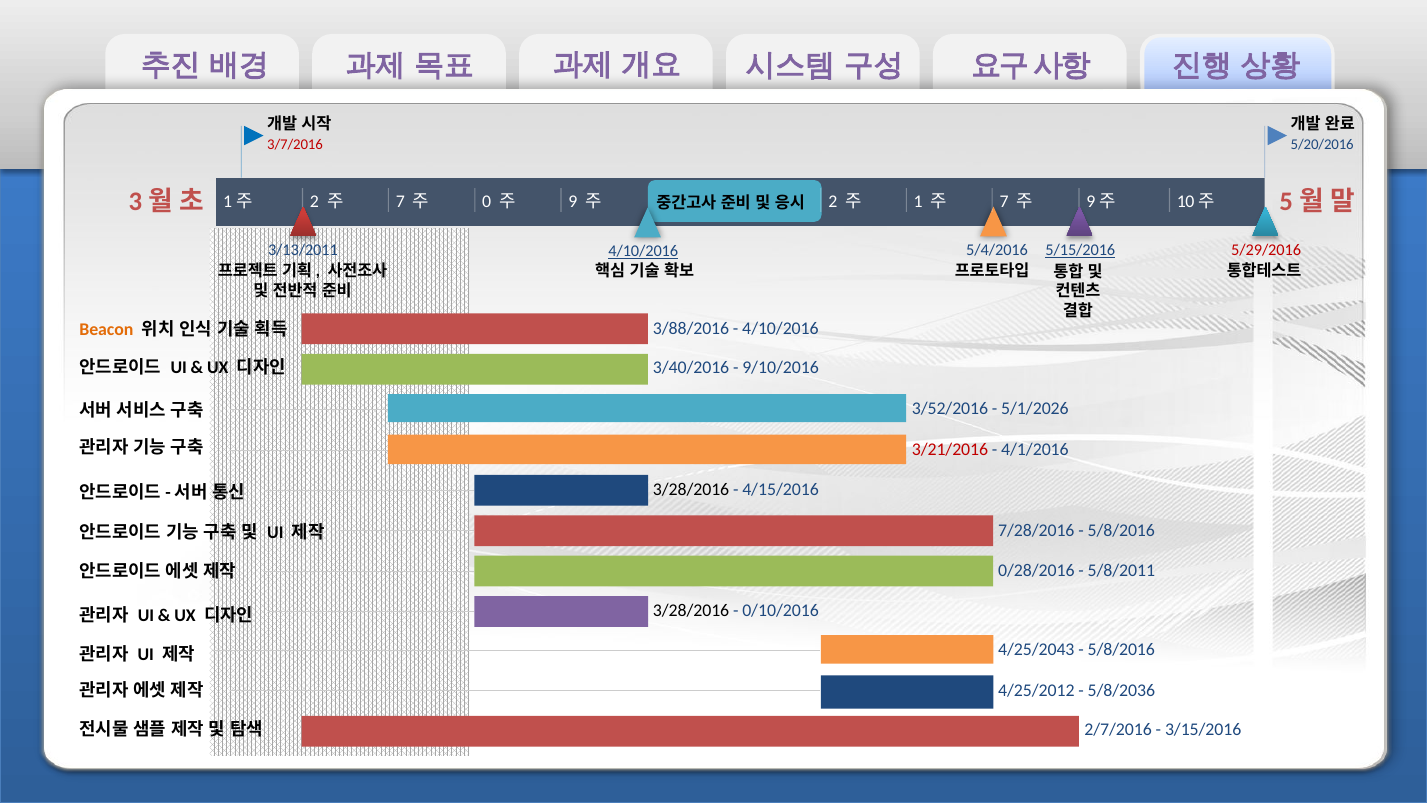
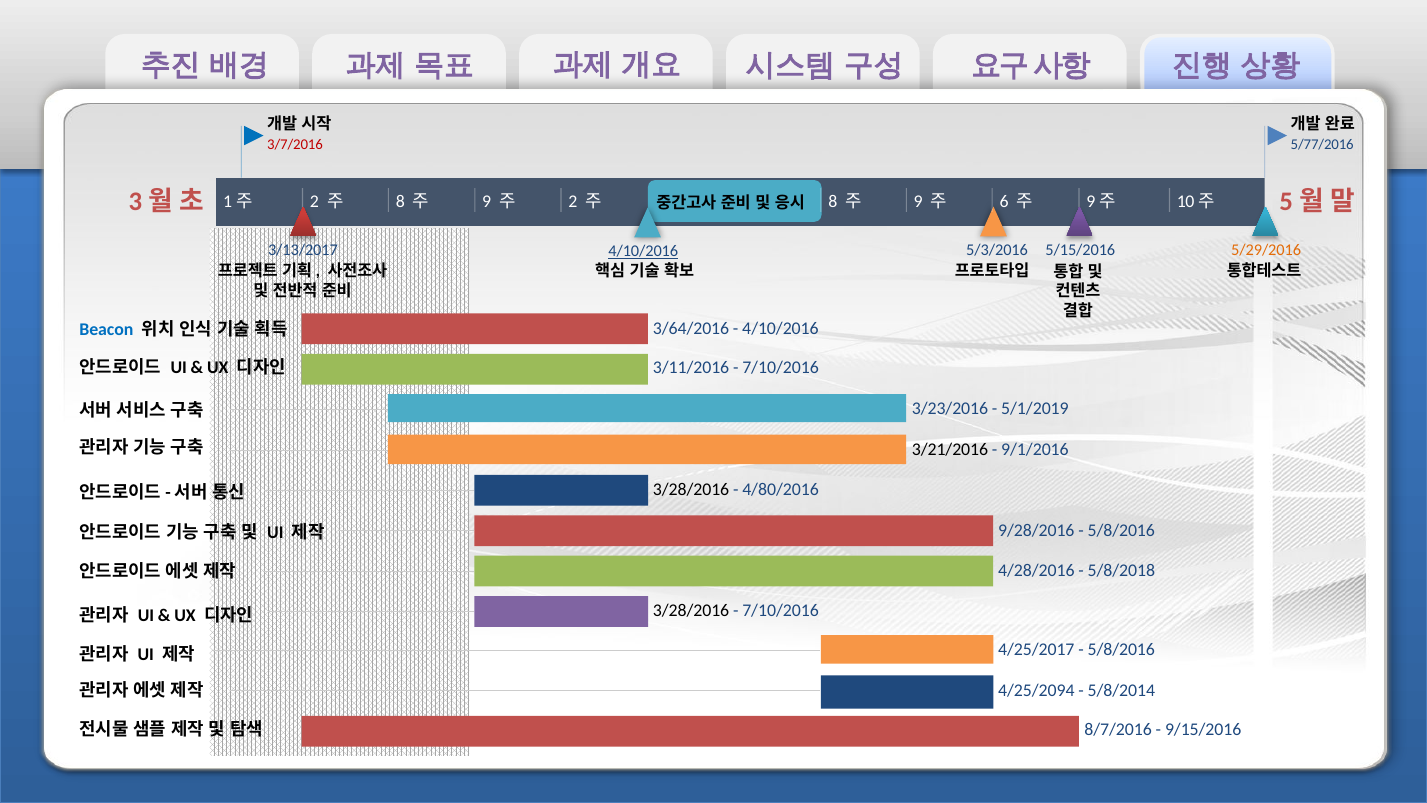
5/20/2016: 5/20/2016 -> 5/77/2016
7 at (400, 201): 7 -> 8
9 at (573, 201): 9 -> 2
1 at (918, 201): 1 -> 9
0 at (487, 201): 0 -> 9
2 at (833, 201): 2 -> 8
7 at (1004, 201): 7 -> 6
3/13/2011: 3/13/2011 -> 3/13/2017
5/4/2016: 5/4/2016 -> 5/3/2016
5/15/2016 underline: present -> none
5/29/2016 colour: red -> orange
3/88/2016: 3/88/2016 -> 3/64/2016
Beacon colour: orange -> blue
3/40/2016: 3/40/2016 -> 3/11/2016
9/10/2016 at (781, 367): 9/10/2016 -> 7/10/2016
3/52/2016: 3/52/2016 -> 3/23/2016
5/1/2026: 5/1/2026 -> 5/1/2019
3/21/2016 colour: red -> black
4/1/2016: 4/1/2016 -> 9/1/2016
4/15/2016: 4/15/2016 -> 4/80/2016
7/28/2016: 7/28/2016 -> 9/28/2016
0/28/2016: 0/28/2016 -> 4/28/2016
5/8/2011: 5/8/2011 -> 5/8/2018
0/10/2016 at (781, 610): 0/10/2016 -> 7/10/2016
4/25/2043: 4/25/2043 -> 4/25/2017
4/25/2012: 4/25/2012 -> 4/25/2094
5/8/2036: 5/8/2036 -> 5/8/2014
2/7/2016: 2/7/2016 -> 8/7/2016
3/15/2016: 3/15/2016 -> 9/15/2016
